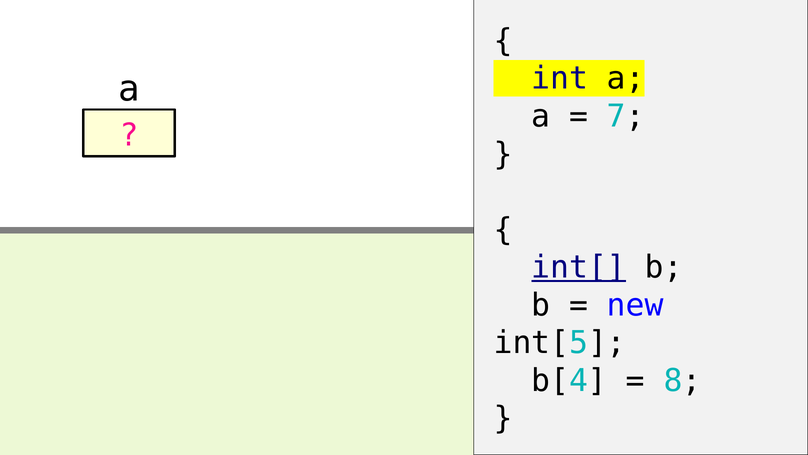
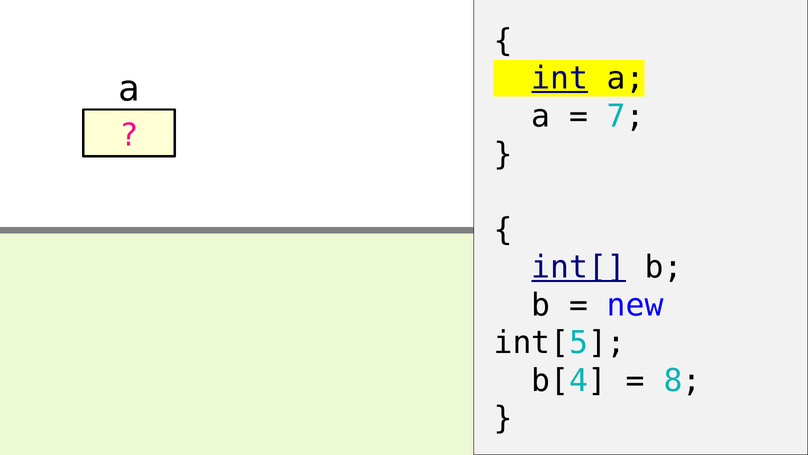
int underline: none -> present
